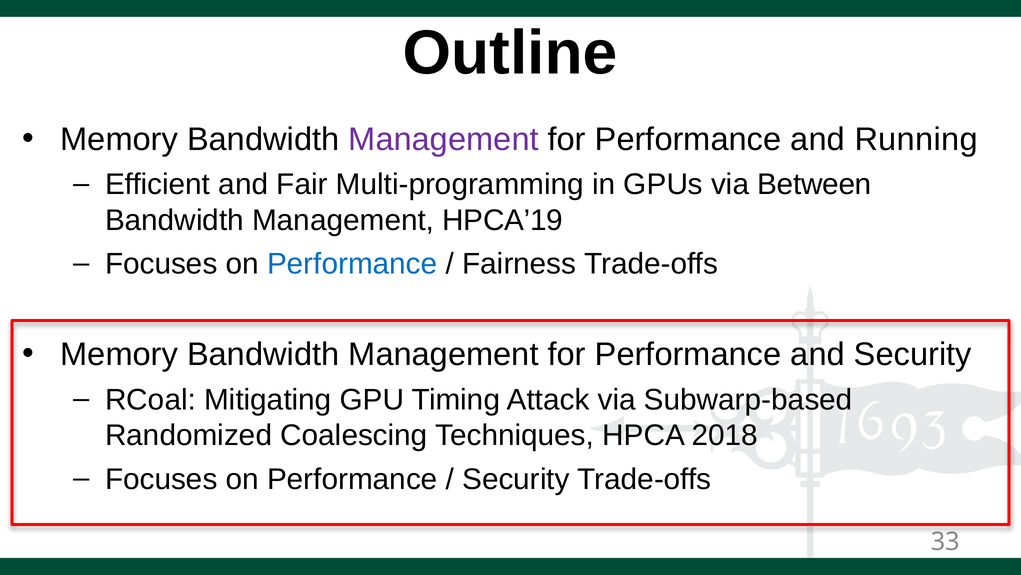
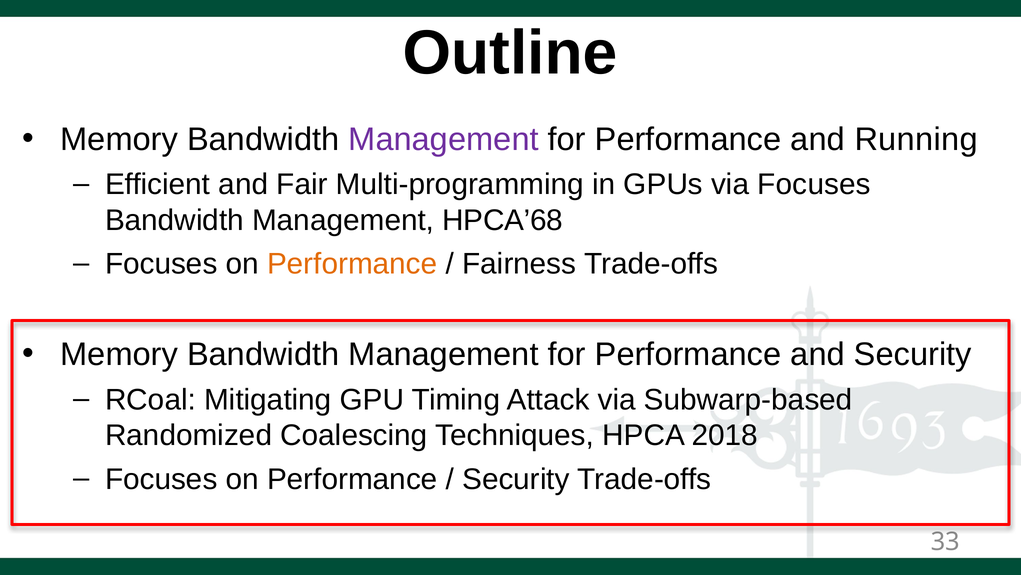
via Between: Between -> Focuses
HPCA’19: HPCA’19 -> HPCA’68
Performance at (352, 264) colour: blue -> orange
